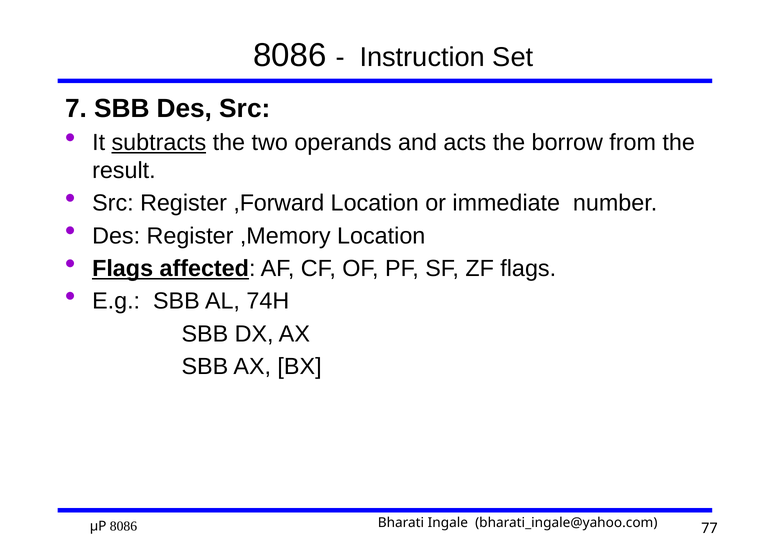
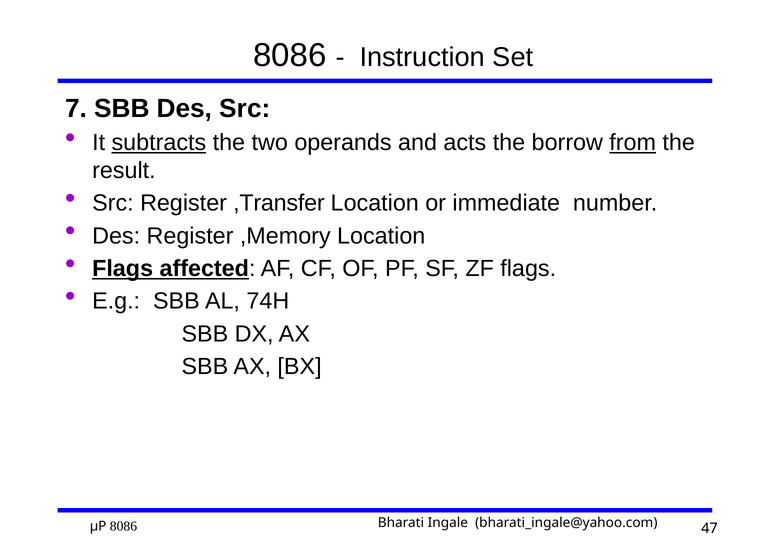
from underline: none -> present
,Forward: ,Forward -> ,Transfer
77: 77 -> 47
